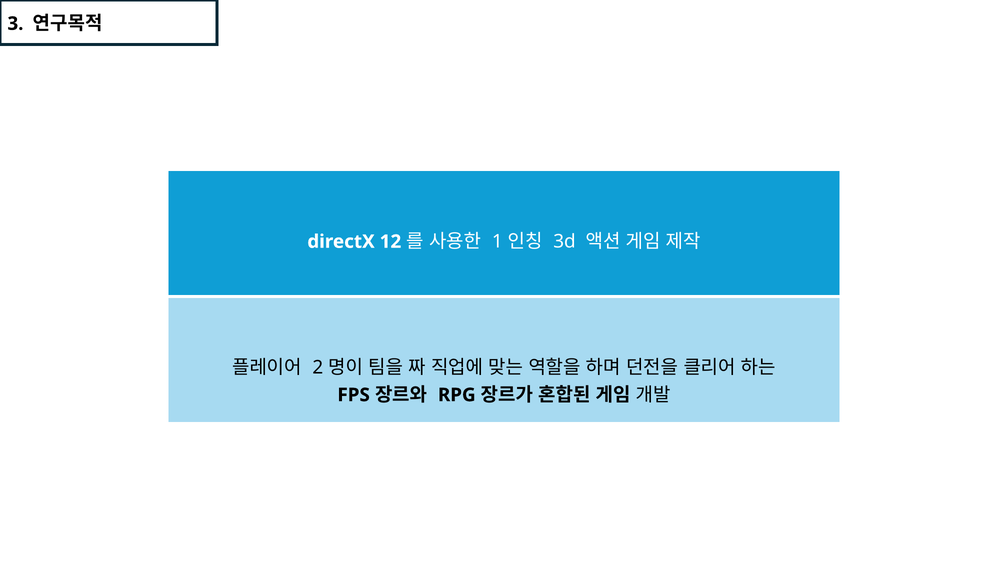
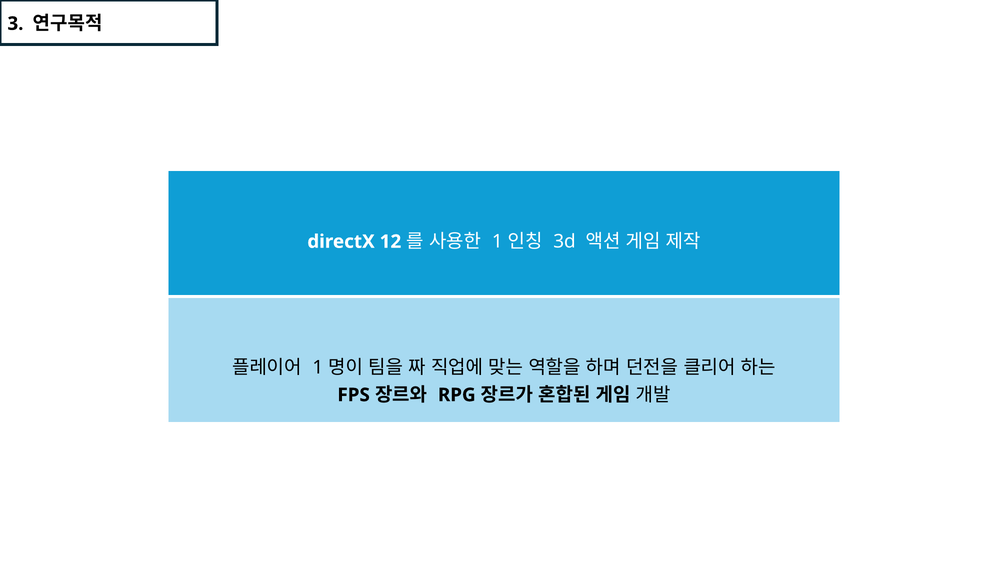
2 at (318, 368): 2 -> 1
